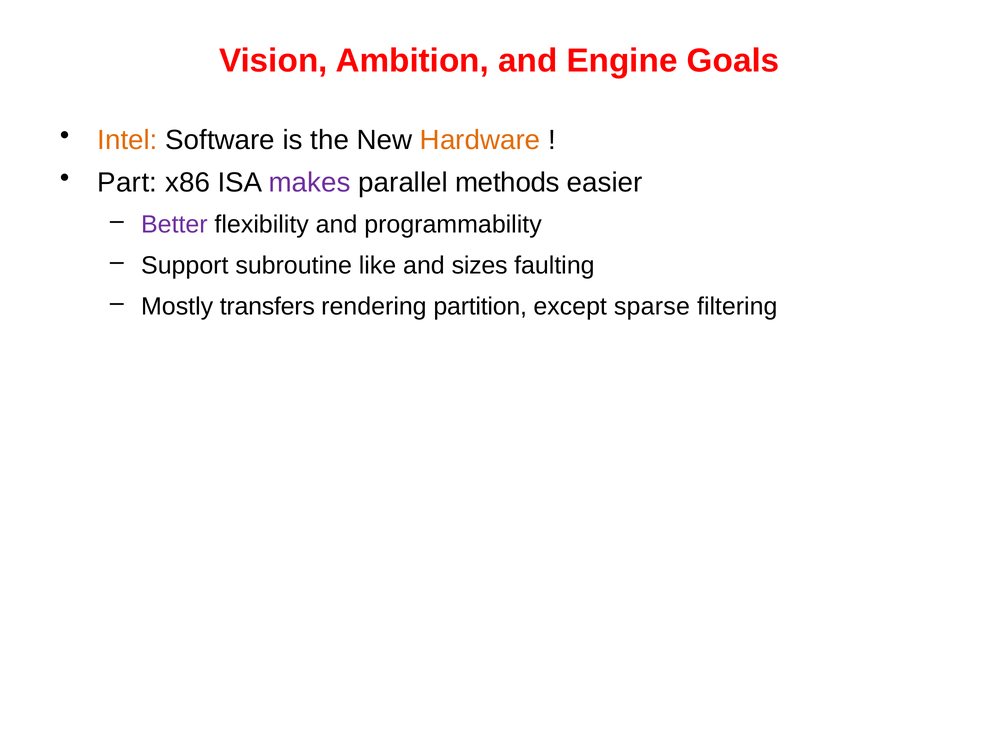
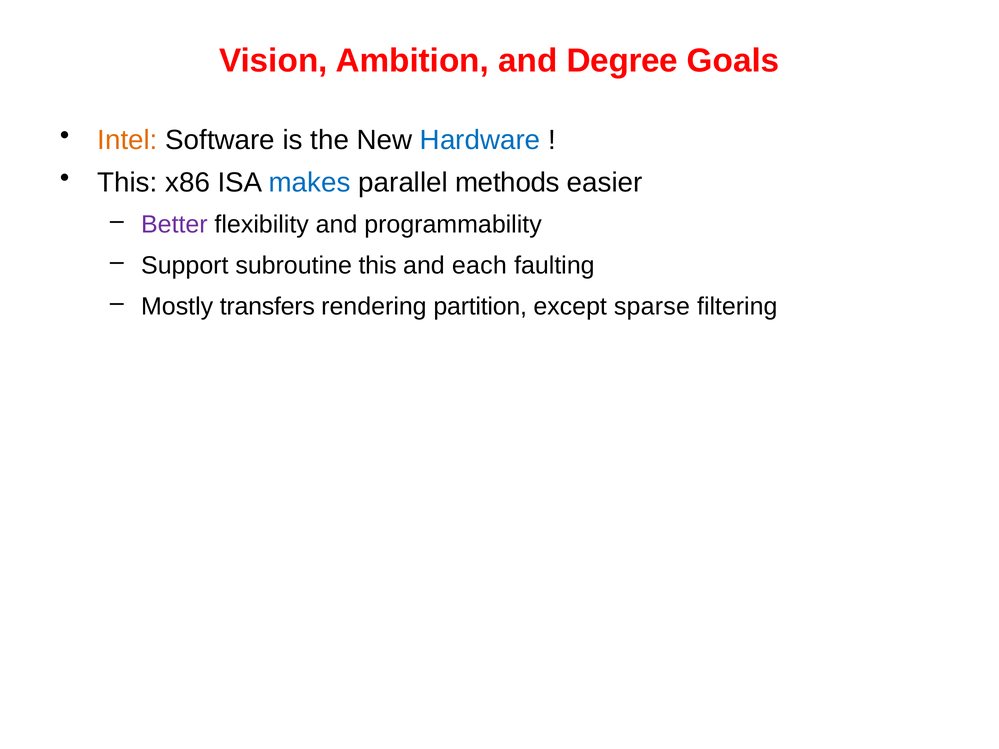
Engine: Engine -> Degree
Hardware colour: orange -> blue
Part at (127, 182): Part -> This
makes colour: purple -> blue
subroutine like: like -> this
sizes: sizes -> each
